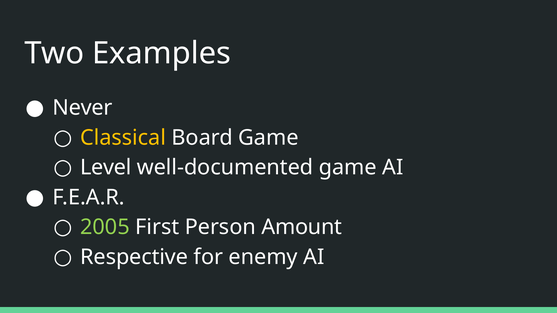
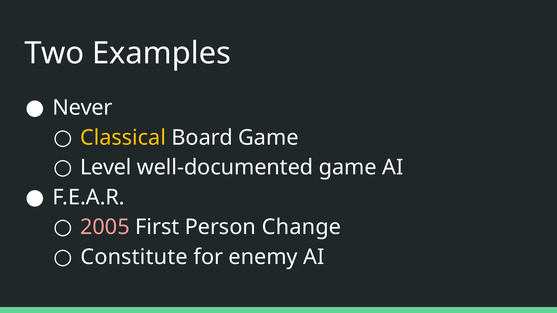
2005 colour: light green -> pink
Amount: Amount -> Change
Respective: Respective -> Constitute
